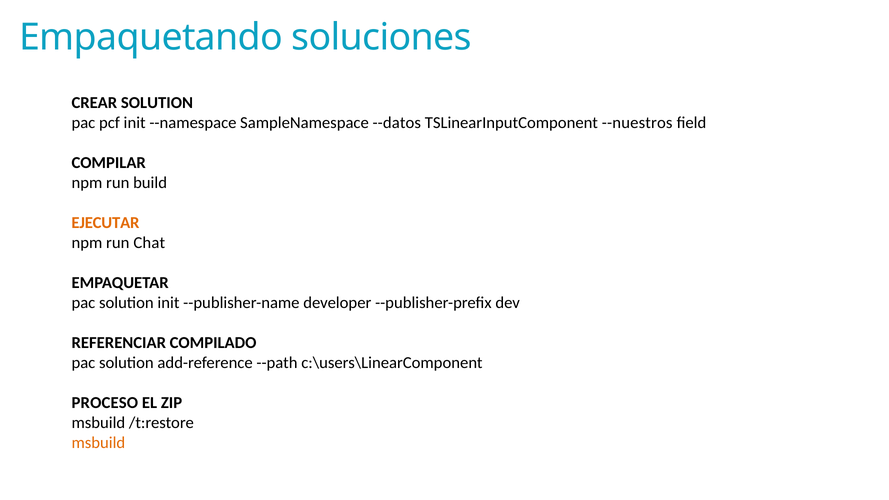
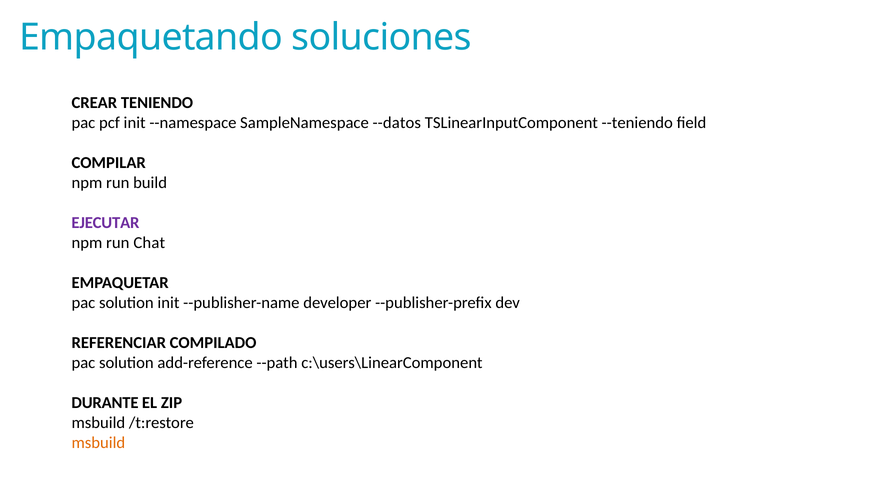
CREAR SOLUTION: SOLUTION -> TENIENDO
--nuestros: --nuestros -> --teniendo
EJECUTAR colour: orange -> purple
PROCESO: PROCESO -> DURANTE
